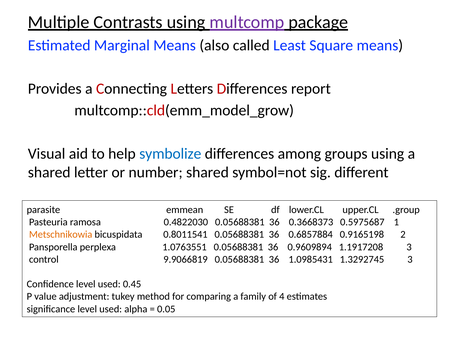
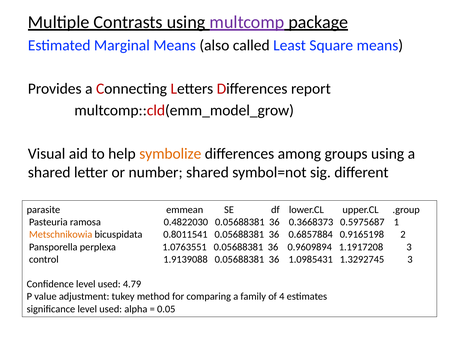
symbolize colour: blue -> orange
9.9066819: 9.9066819 -> 1.9139088
0.45: 0.45 -> 4.79
